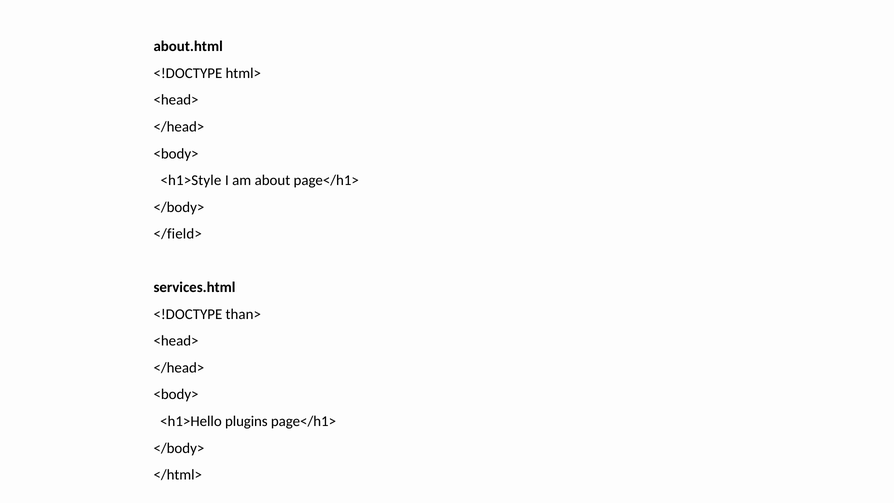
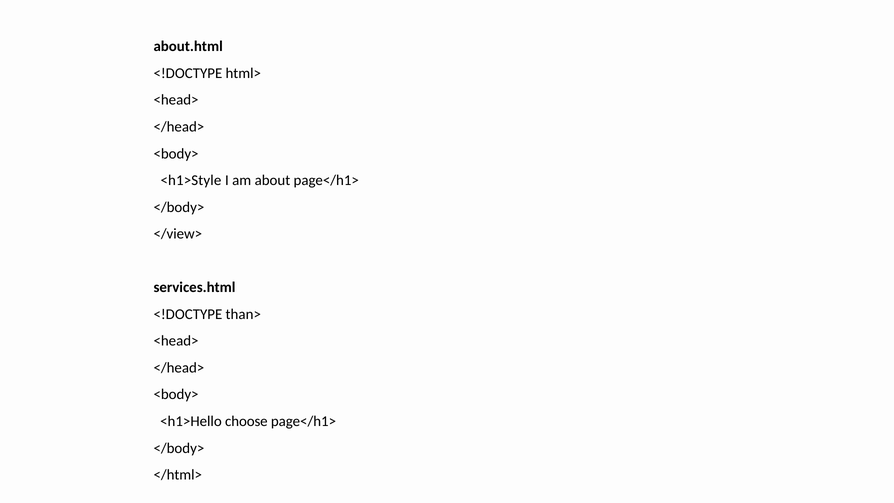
</field>: </field> -> </view>
plugins: plugins -> choose
